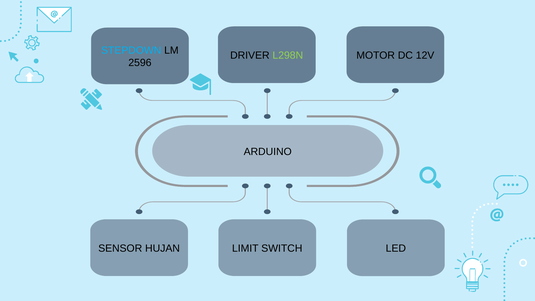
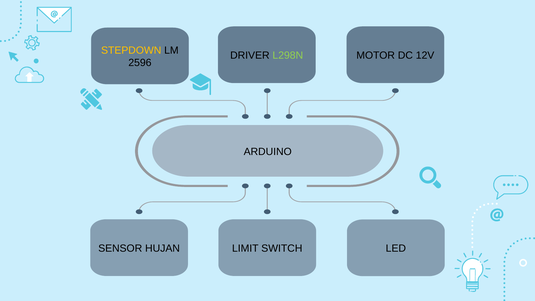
STEPDOWN colour: light blue -> yellow
